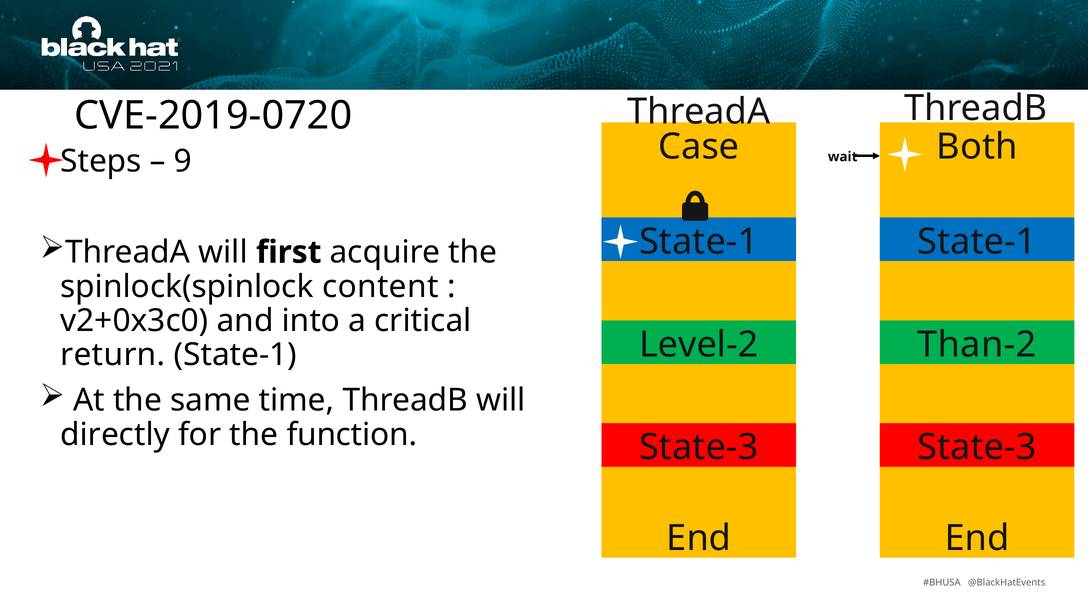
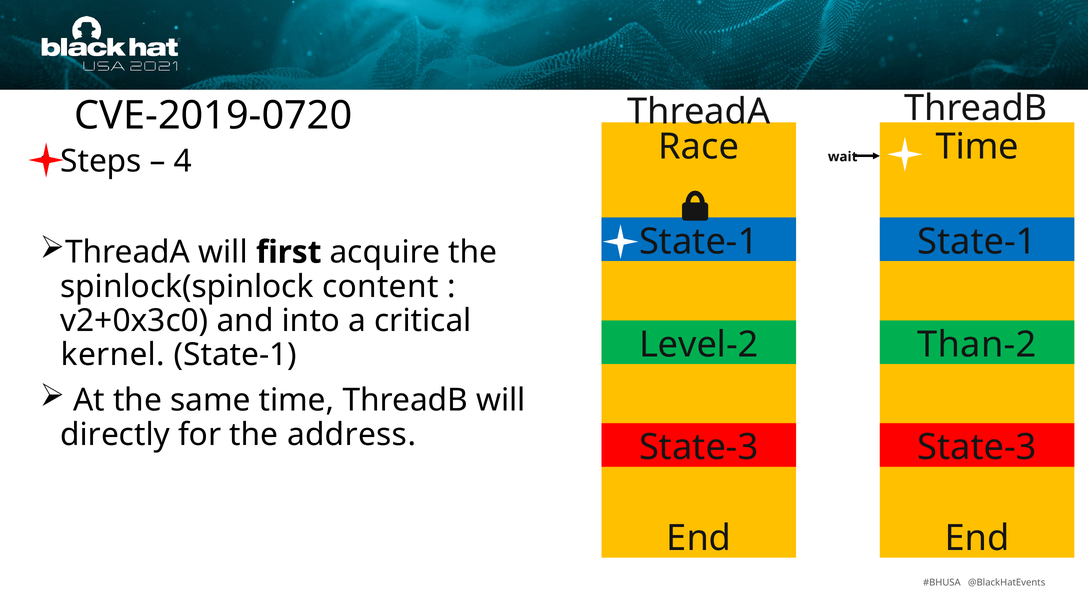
Case: Case -> Race
Both at (977, 147): Both -> Time
9: 9 -> 4
return: return -> kernel
function: function -> address
